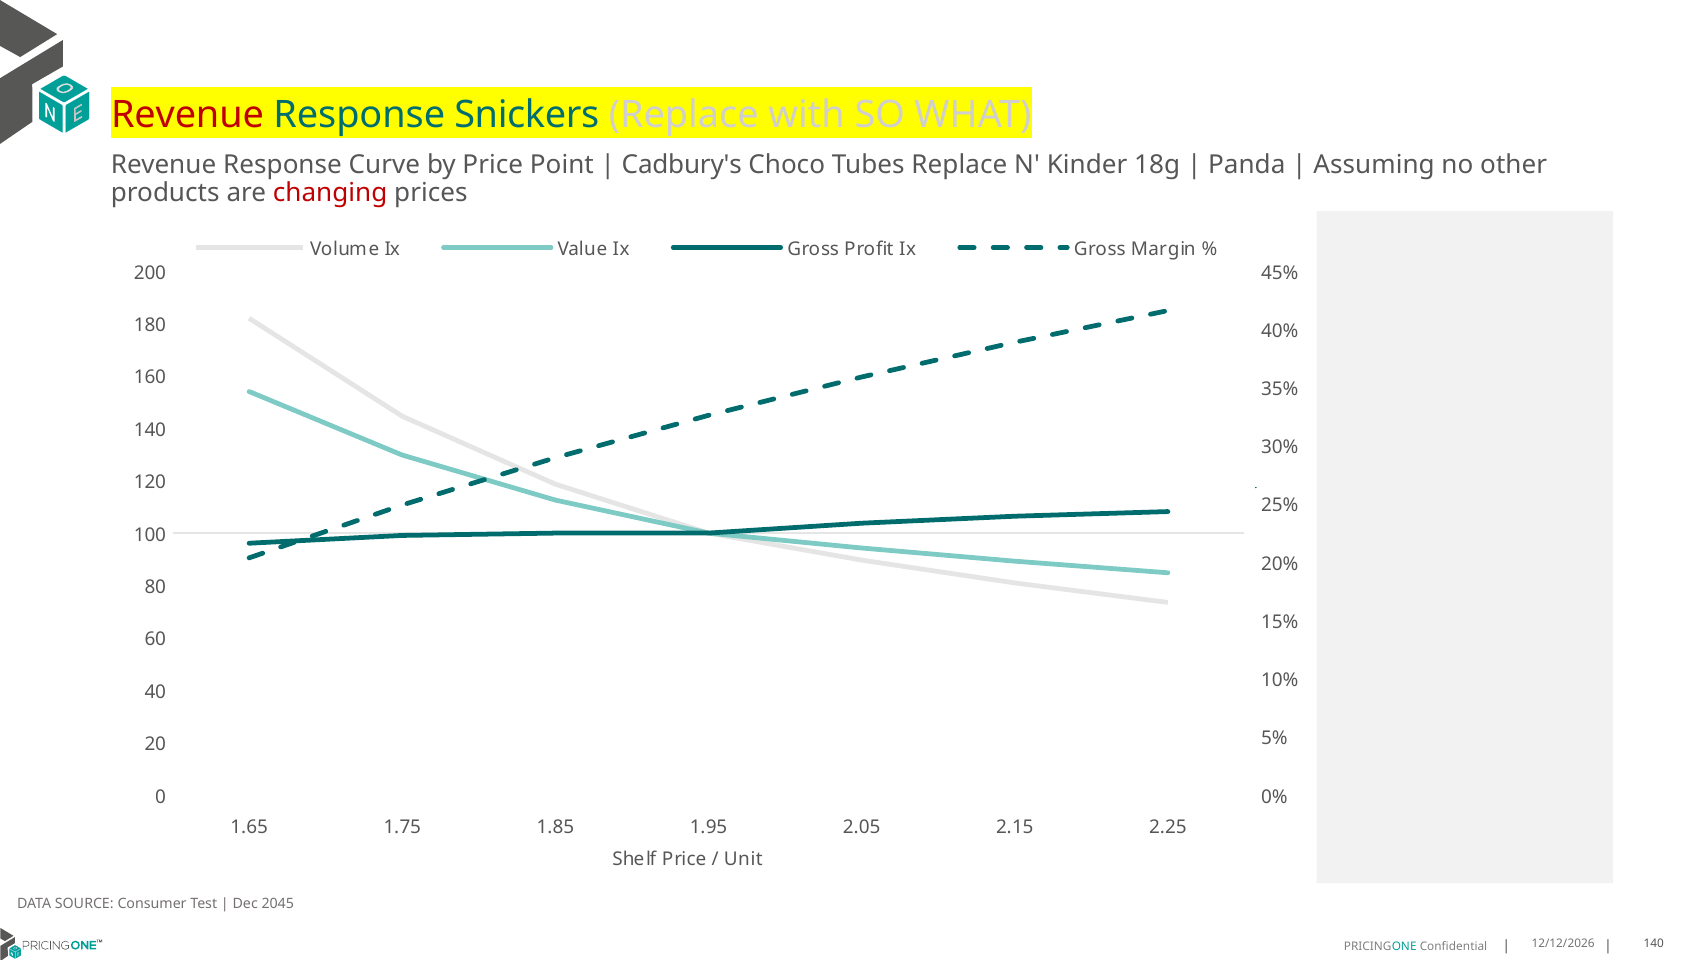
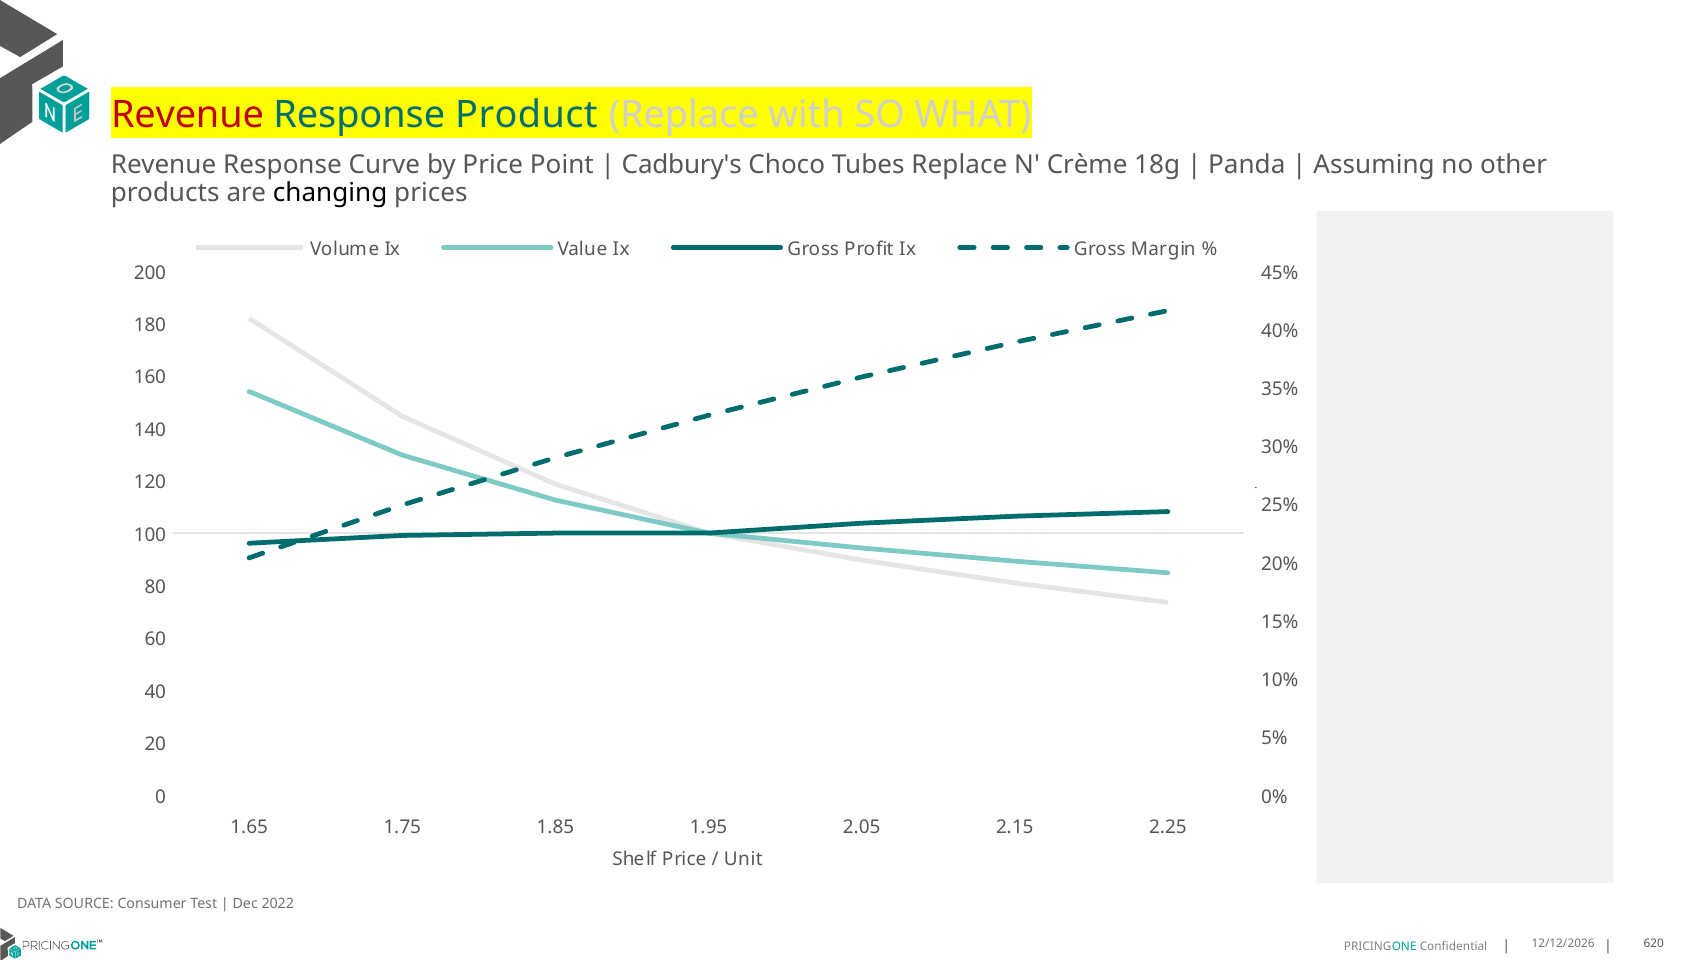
Snickers: Snickers -> Product
Kinder: Kinder -> Crème
changing colour: red -> black
2045: 2045 -> 2022
140 at (1654, 944): 140 -> 620
